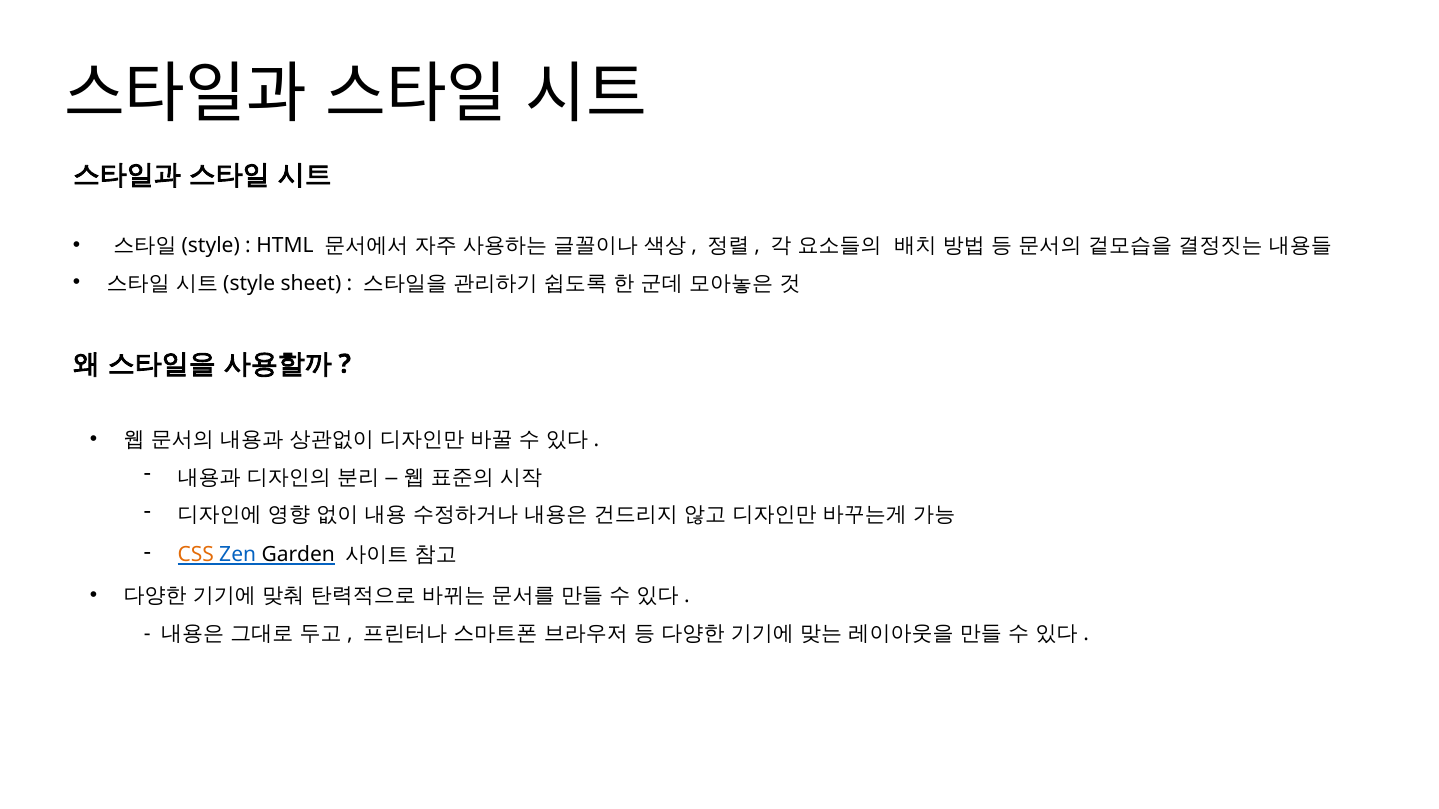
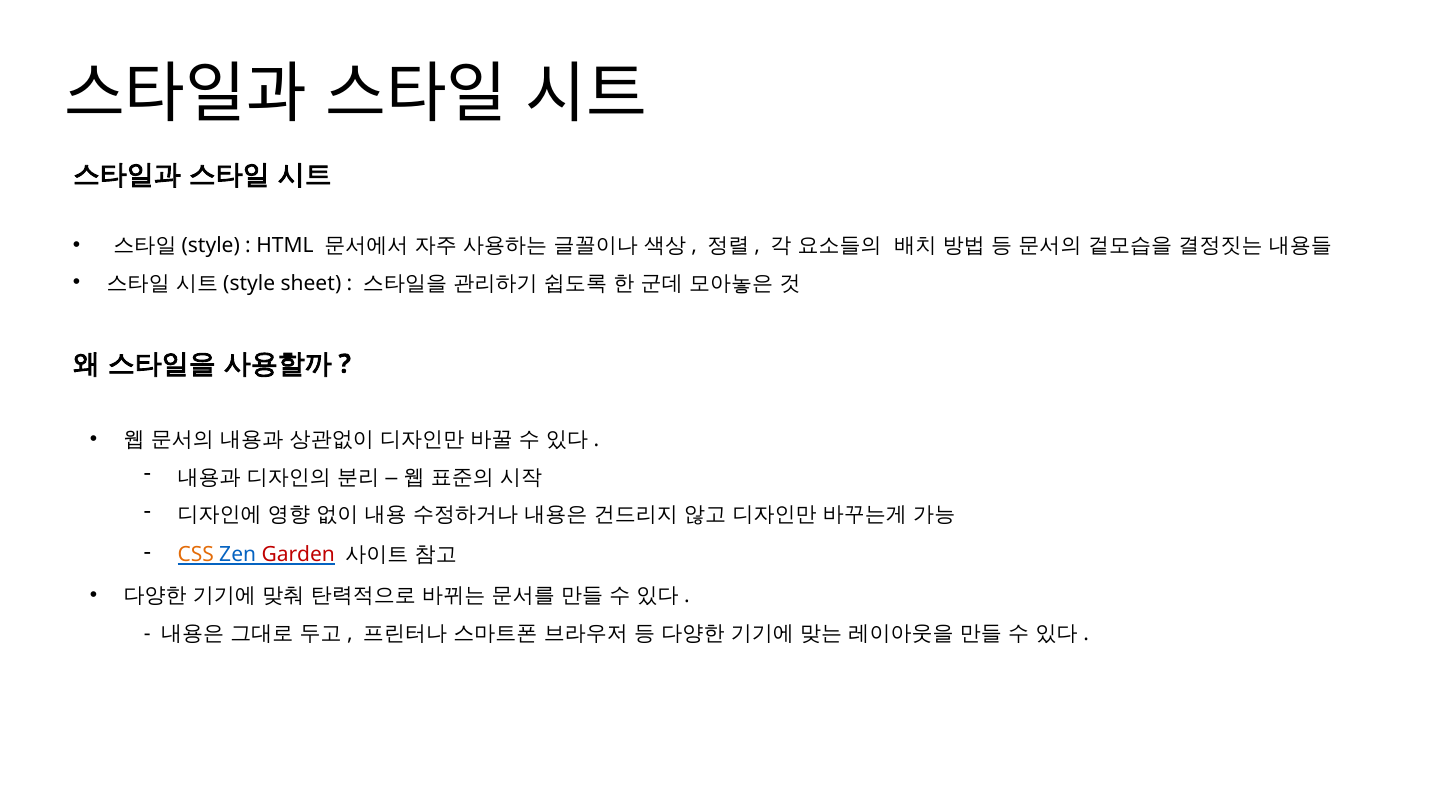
Garden colour: black -> red
